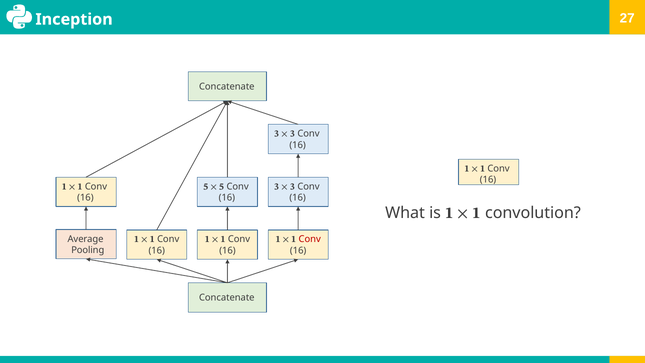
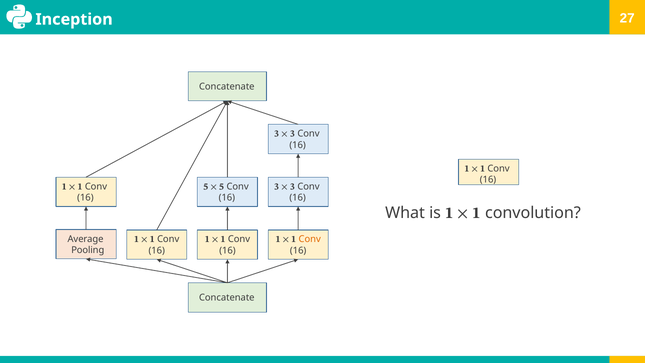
Conv at (310, 239) colour: red -> orange
